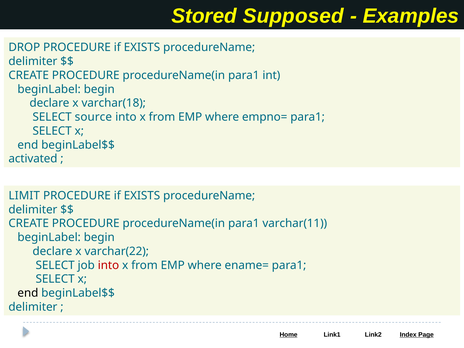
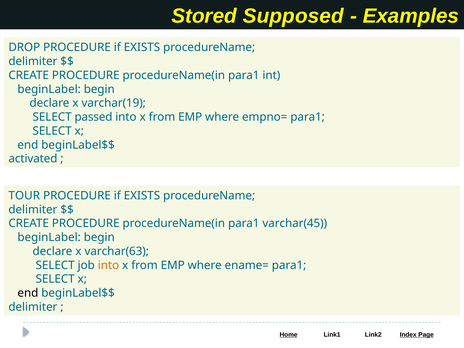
varchar(18: varchar(18 -> varchar(19
source: source -> passed
LIMIT: LIMIT -> TOUR
varchar(11: varchar(11 -> varchar(45
varchar(22: varchar(22 -> varchar(63
into at (108, 265) colour: red -> orange
